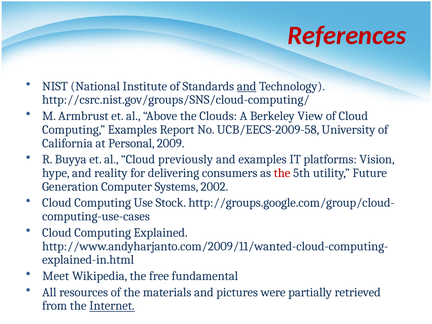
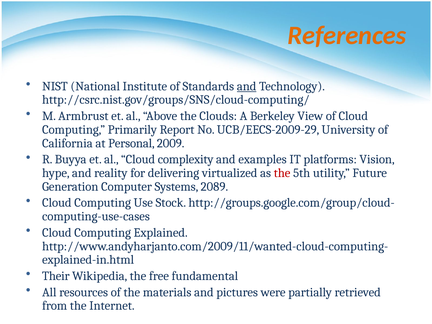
References colour: red -> orange
Computing Examples: Examples -> Primarily
UCB/EECS-2009-58: UCB/EECS-2009-58 -> UCB/EECS-2009-29
previously: previously -> complexity
consumers: consumers -> virtualized
2002: 2002 -> 2089
Meet: Meet -> Their
Internet underline: present -> none
